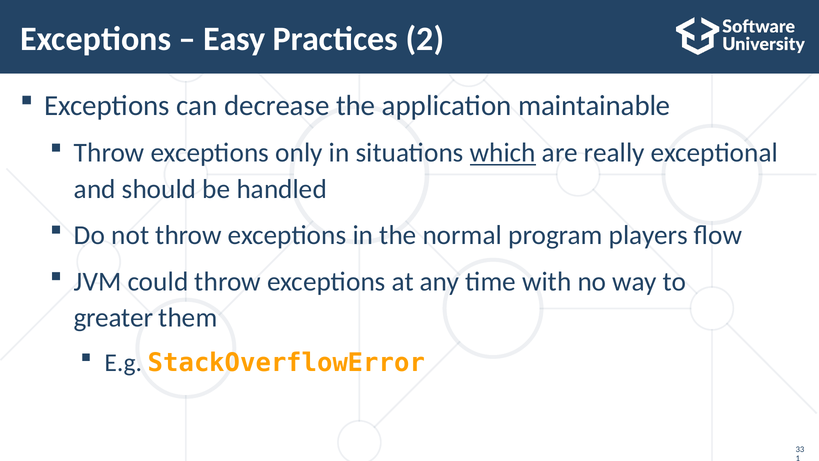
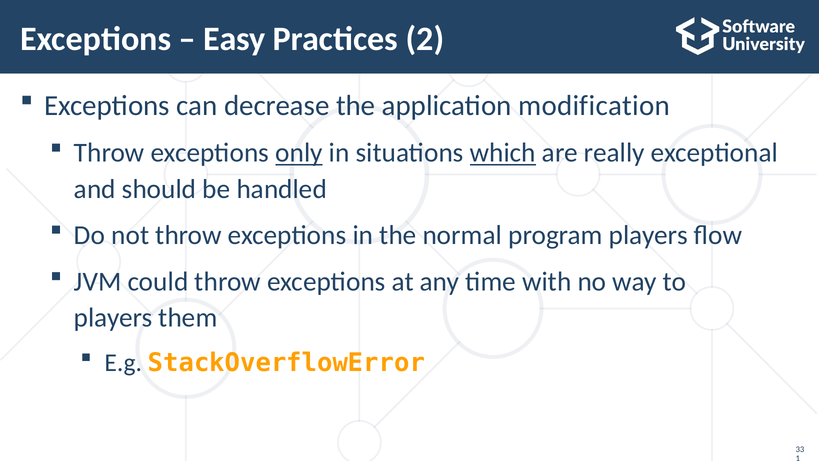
maintainable: maintainable -> modification
only underline: none -> present
greater at (113, 317): greater -> players
